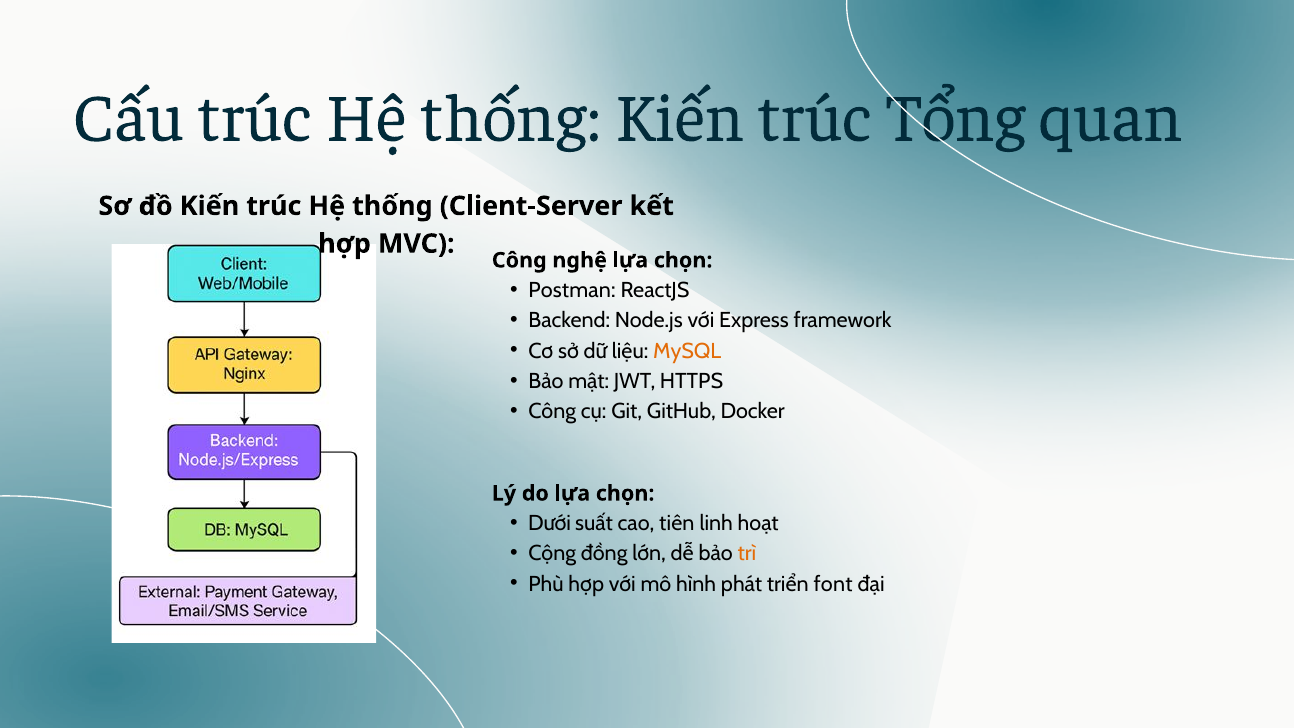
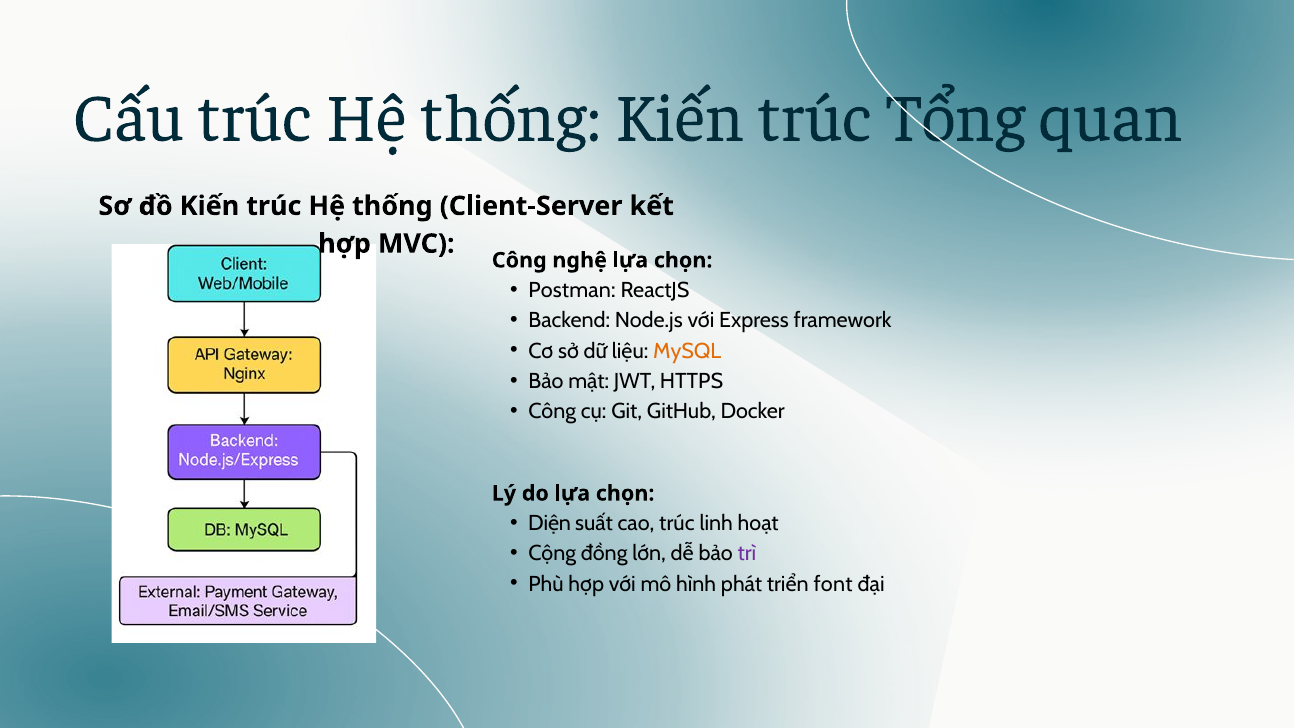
Dưới: Dưới -> Diện
cao tiên: tiên -> trúc
trì colour: orange -> purple
